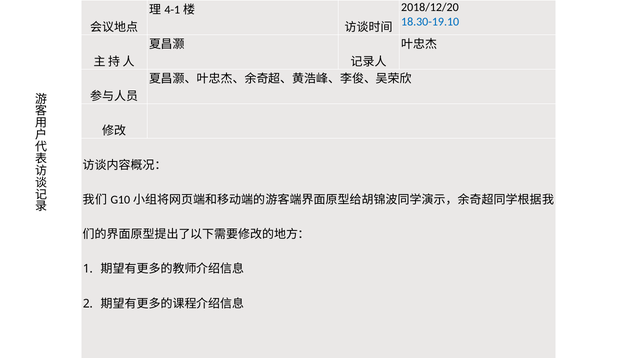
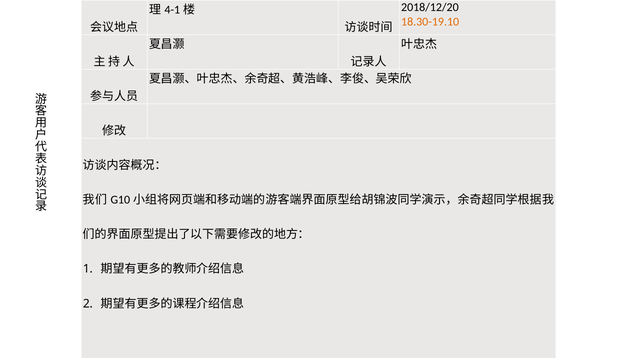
18.30-19.10 colour: blue -> orange
